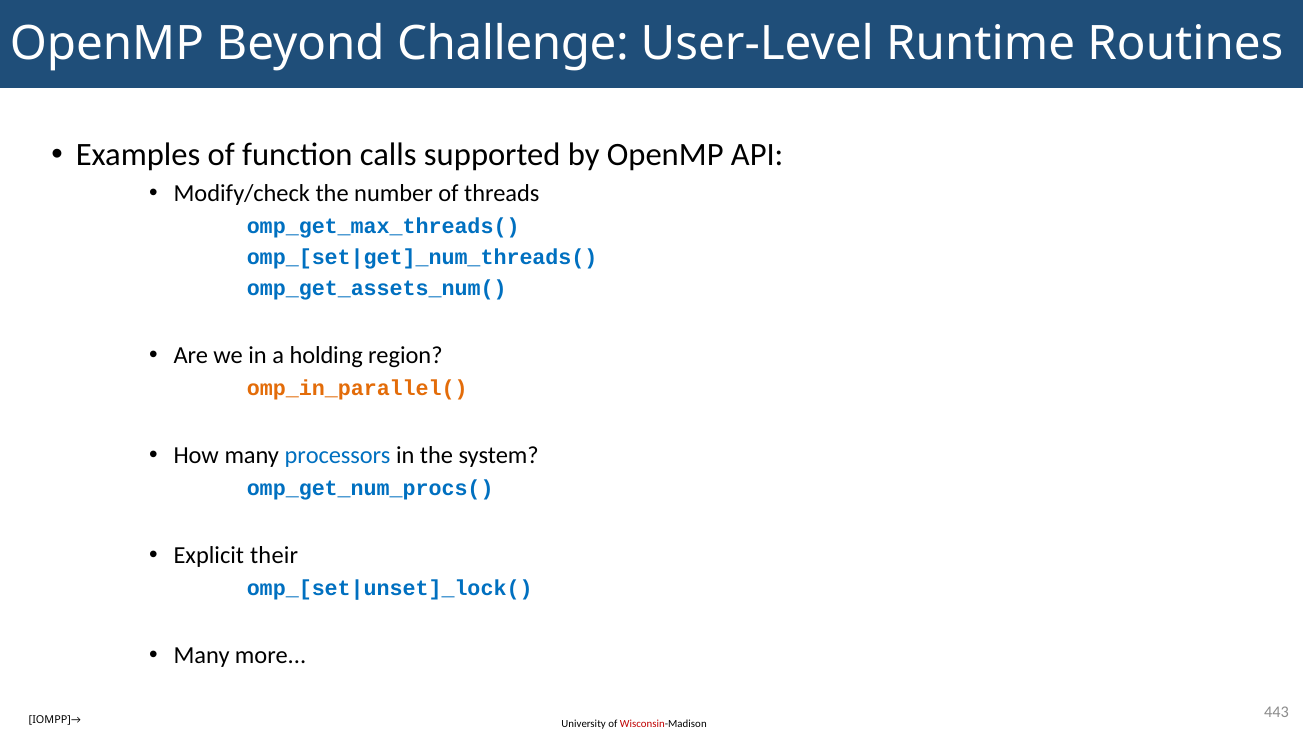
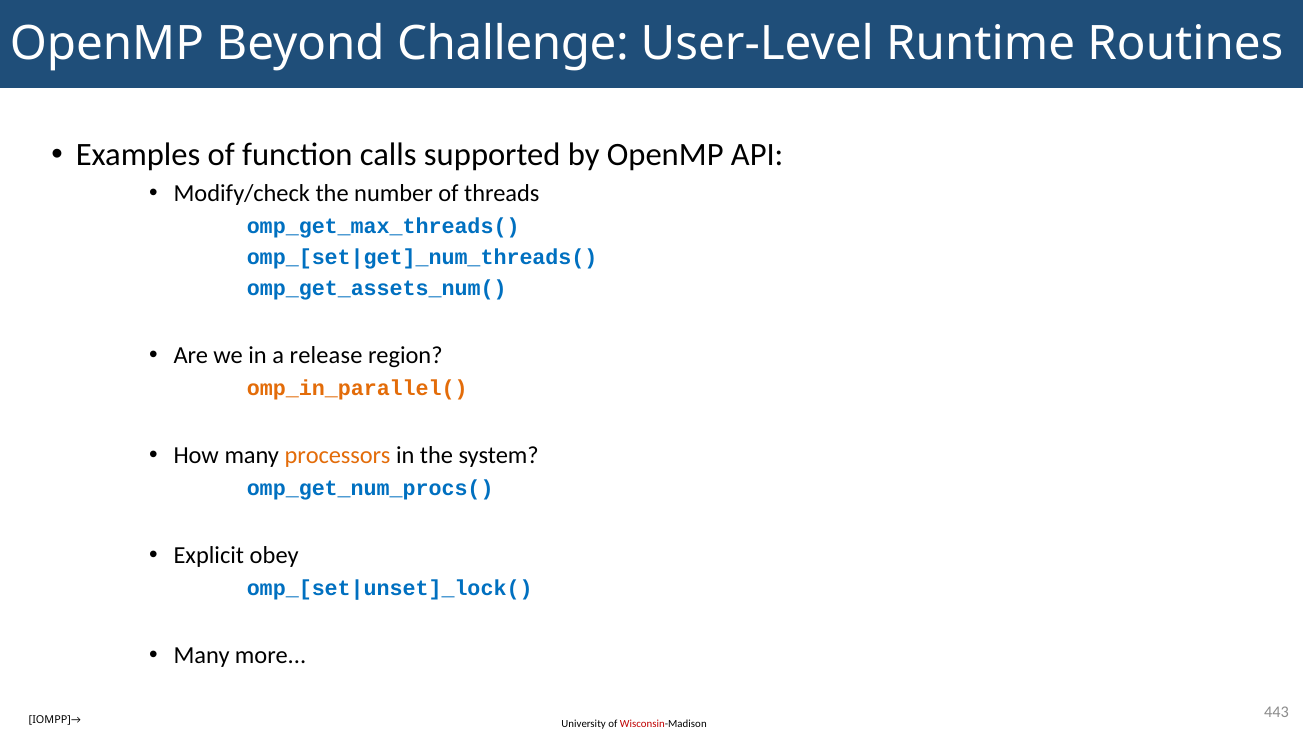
holding: holding -> release
processors colour: blue -> orange
their: their -> obey
